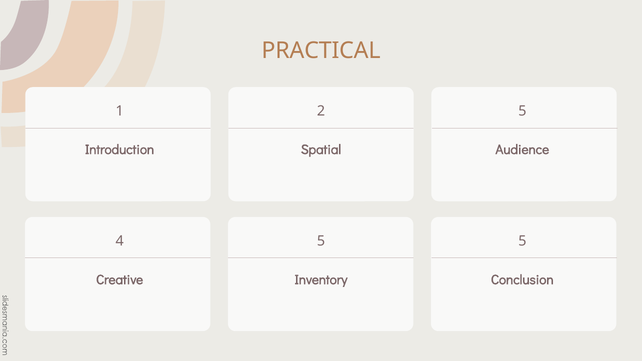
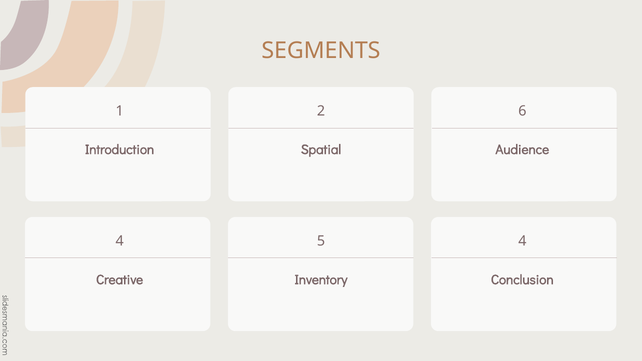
PRACTICAL: PRACTICAL -> SEGMENTS
2 5: 5 -> 6
5 5: 5 -> 4
